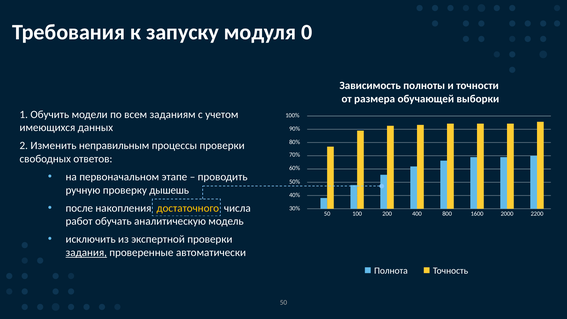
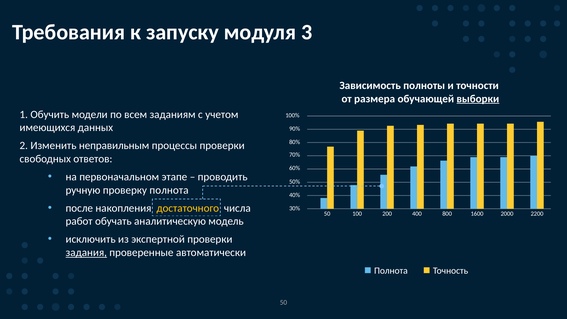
0: 0 -> 3
выборки underline: none -> present
проверку дышешь: дышешь -> полнота
